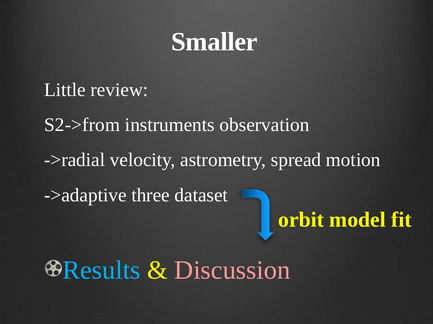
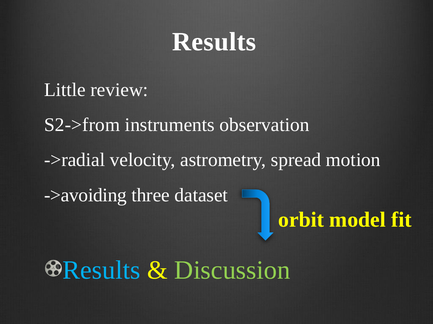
Smaller at (214, 42): Smaller -> Results
->adaptive: ->adaptive -> ->avoiding
Discussion colour: pink -> light green
